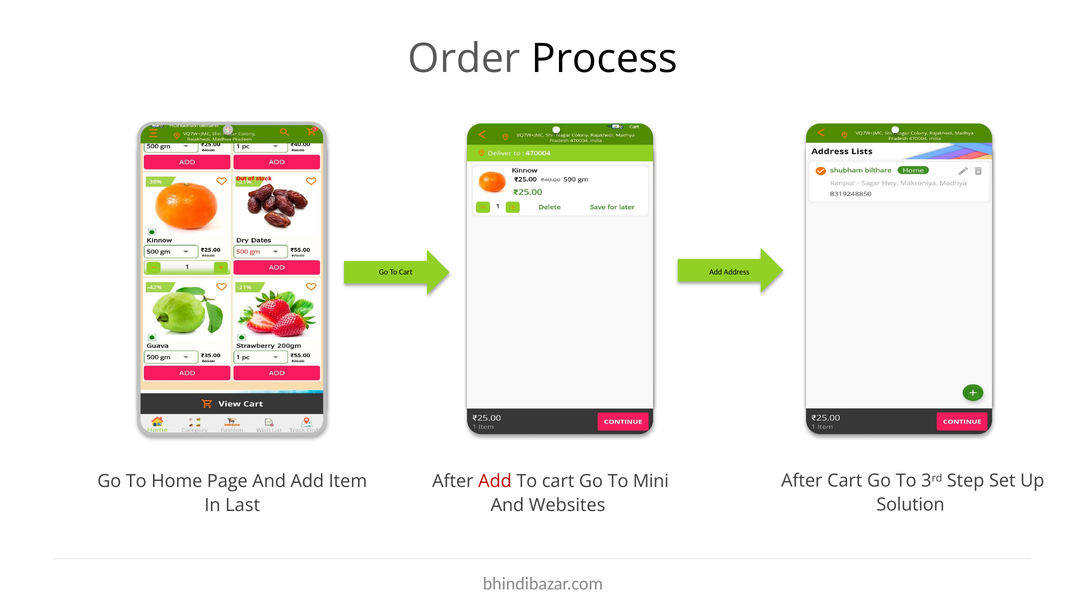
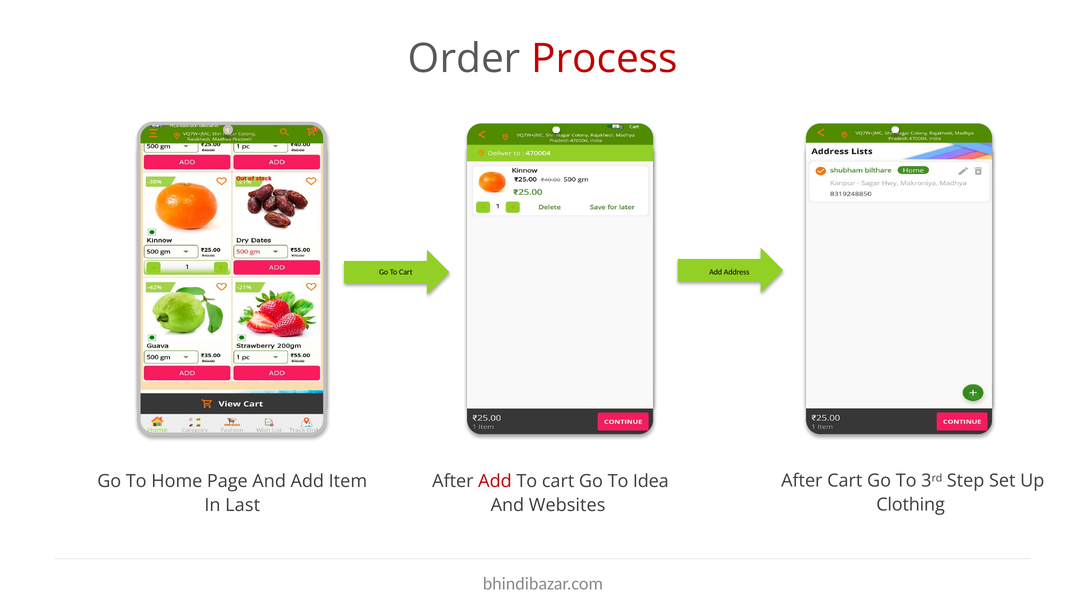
Process colour: black -> red
Mini: Mini -> Idea
Solution: Solution -> Clothing
